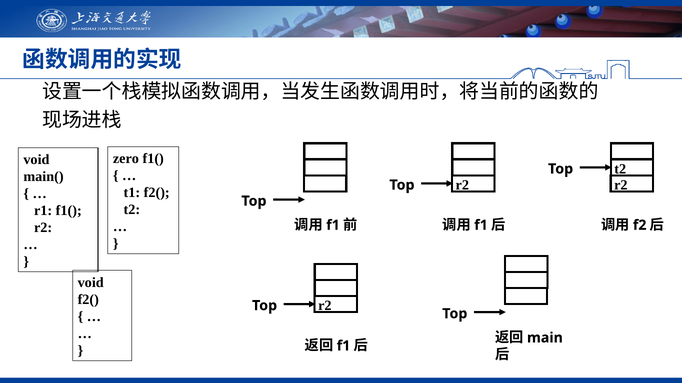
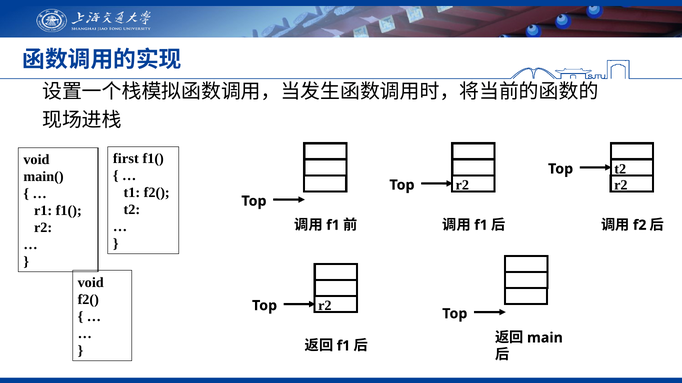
zero: zero -> first
